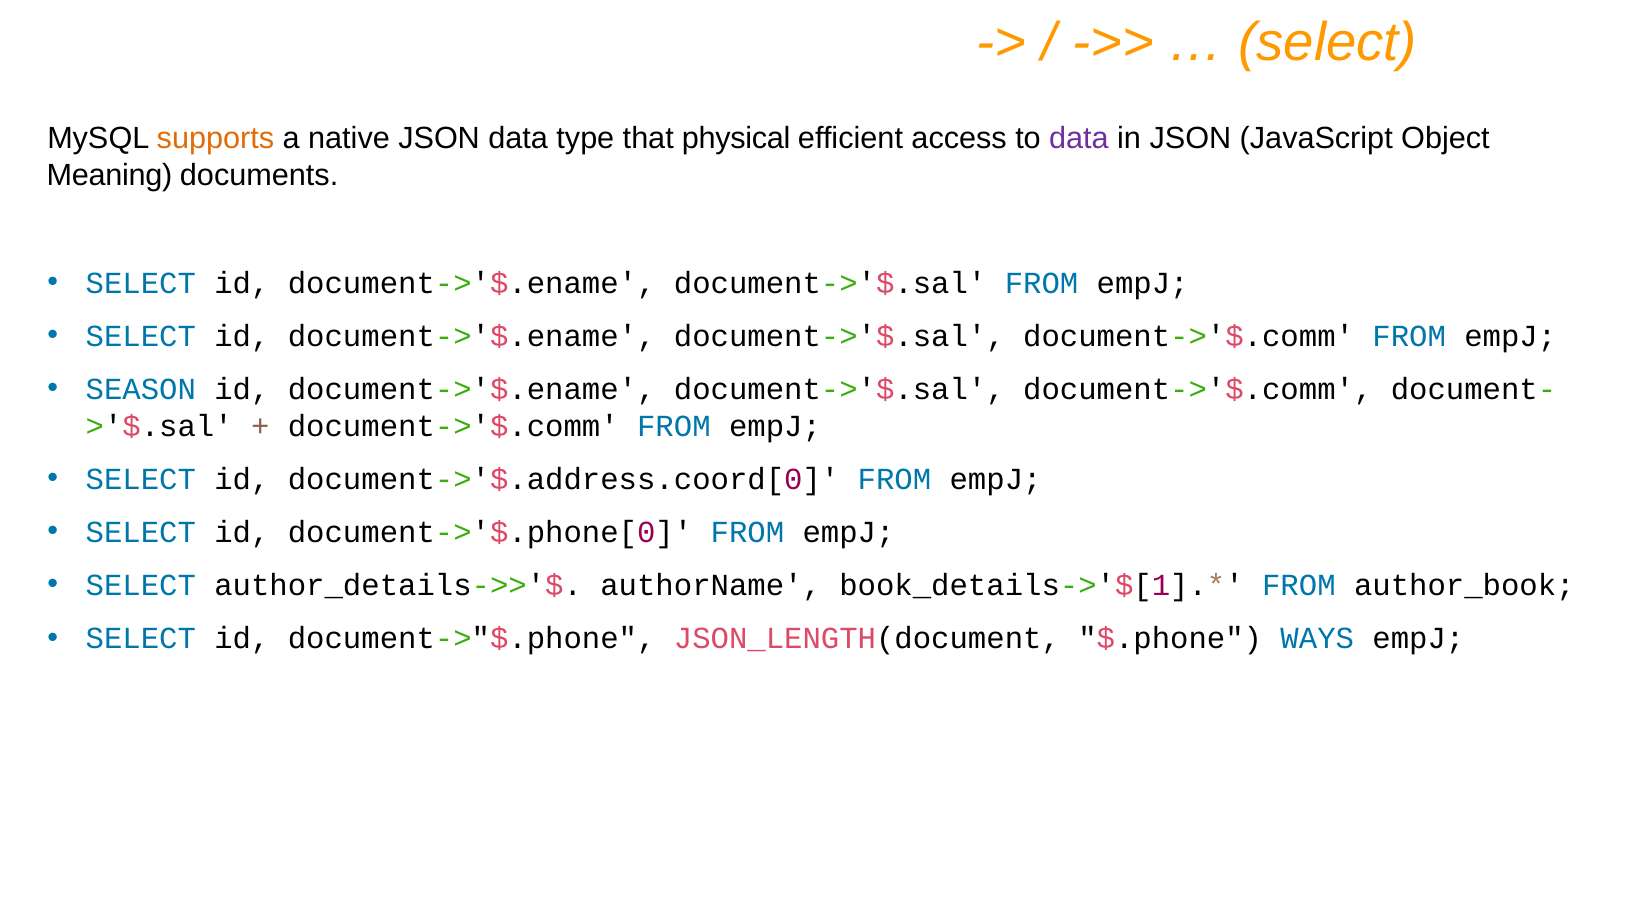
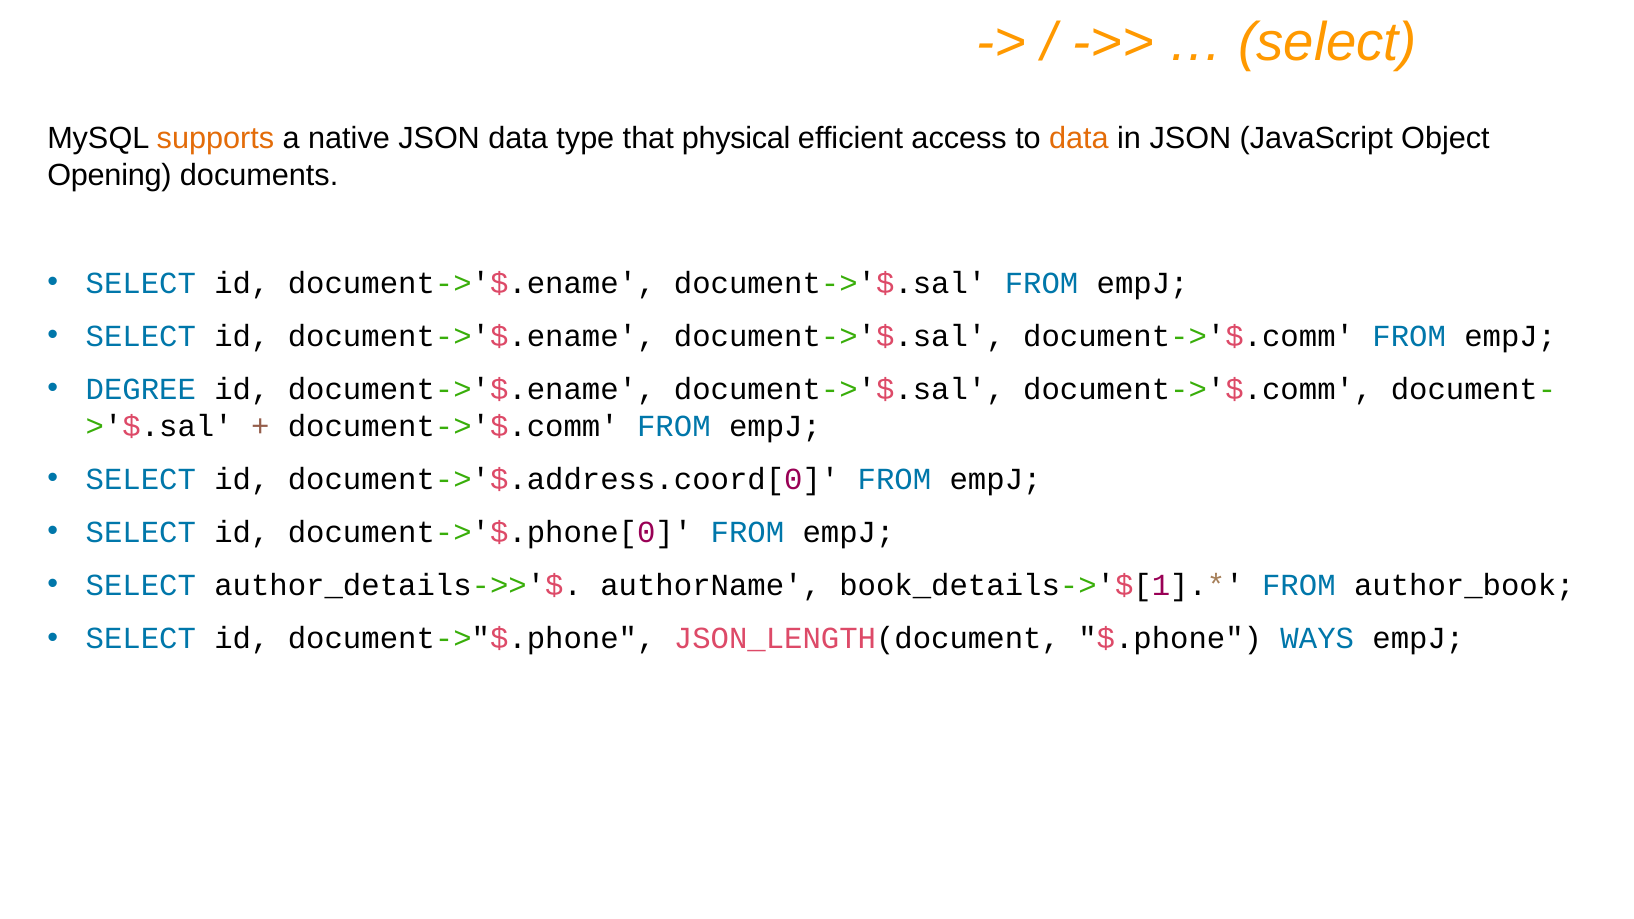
data at (1079, 139) colour: purple -> orange
Meaning: Meaning -> Opening
SEASON: SEASON -> DEGREE
